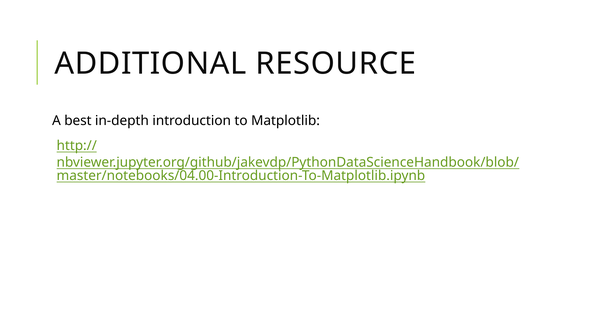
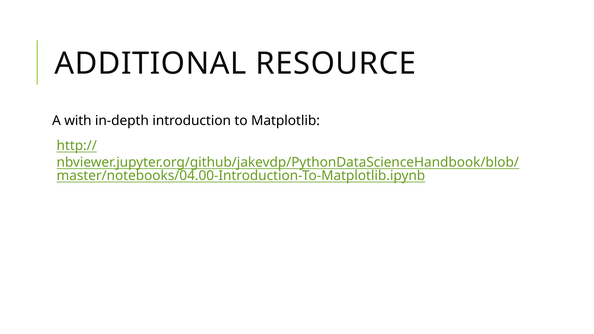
best: best -> with
